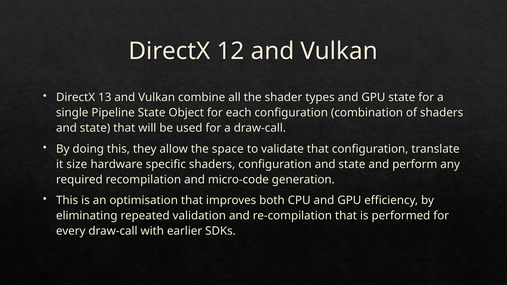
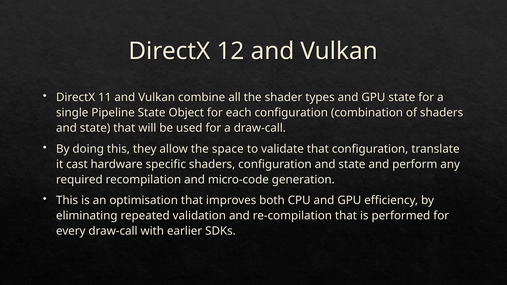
13: 13 -> 11
size: size -> cast
